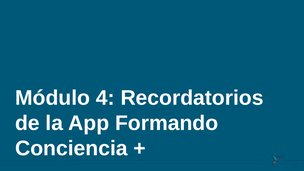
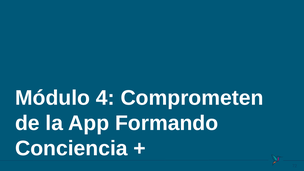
Recordatorios: Recordatorios -> Comprometen
